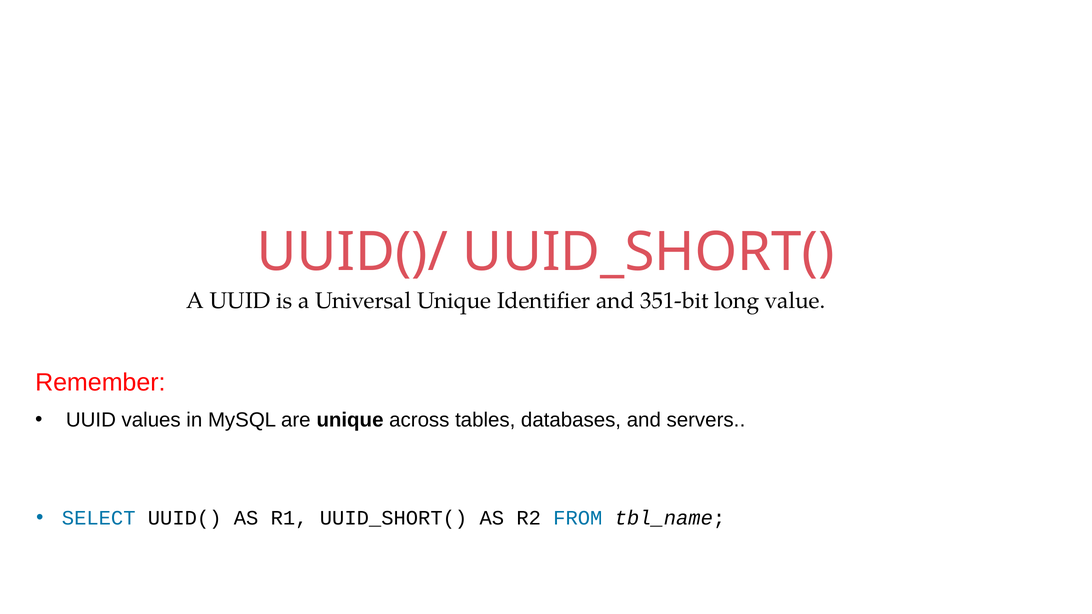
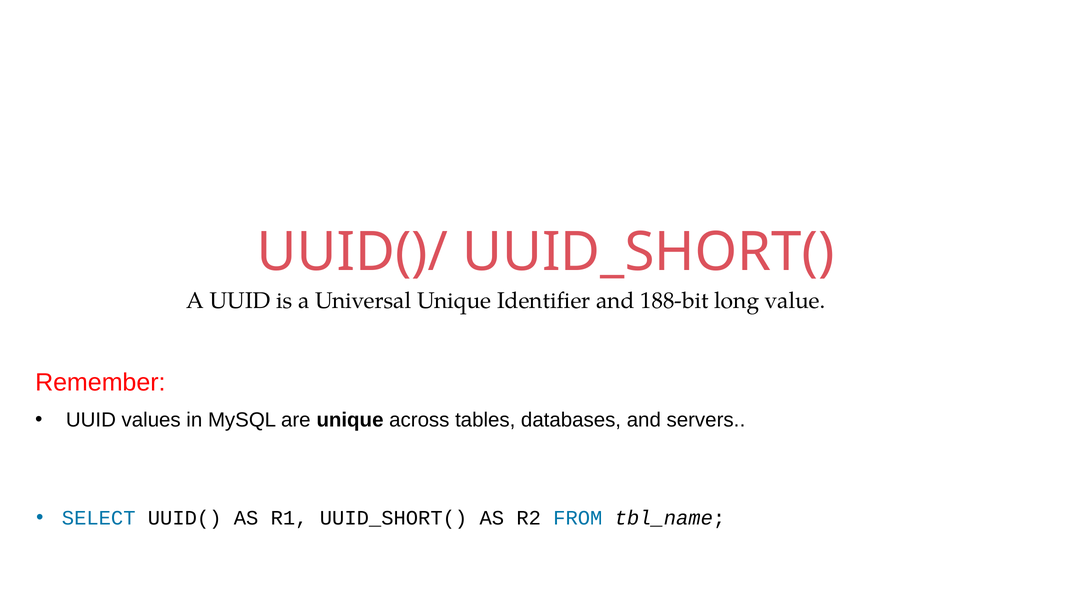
351-bit: 351-bit -> 188-bit
